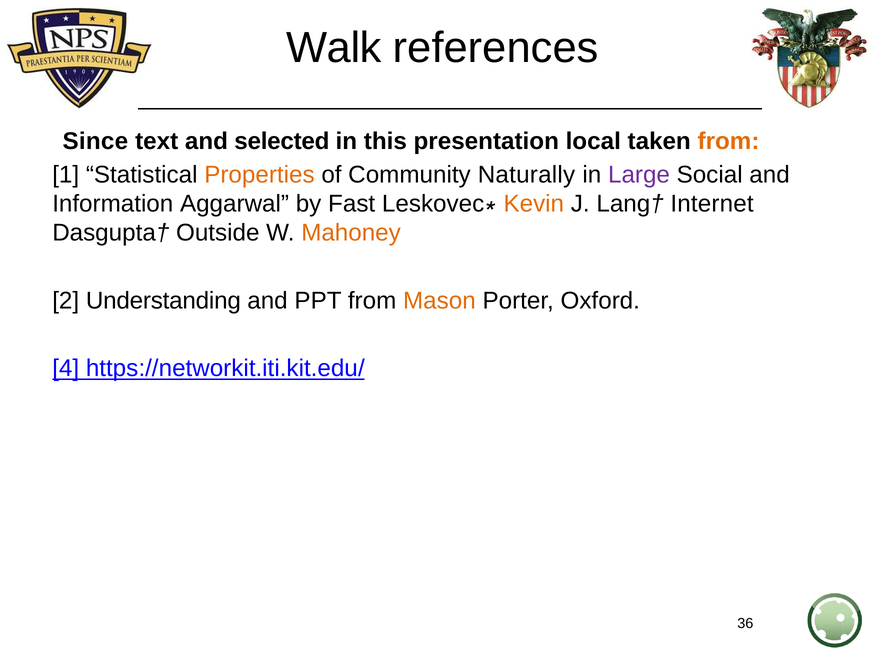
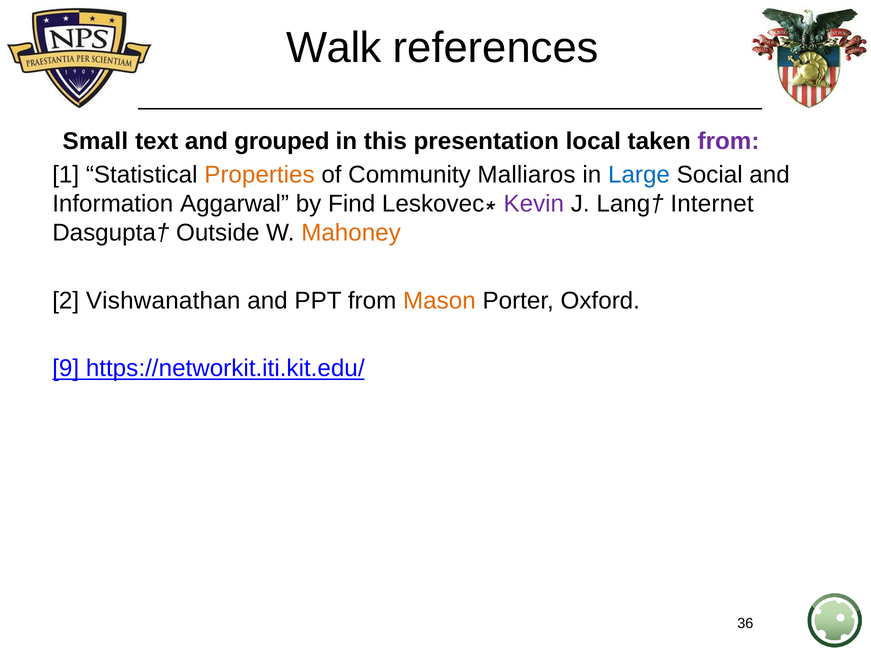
Since: Since -> Small
selected: selected -> grouped
from at (729, 141) colour: orange -> purple
Naturally: Naturally -> Malliaros
Large colour: purple -> blue
Fast: Fast -> Find
Kevin colour: orange -> purple
Understanding: Understanding -> Vishwanathan
4: 4 -> 9
